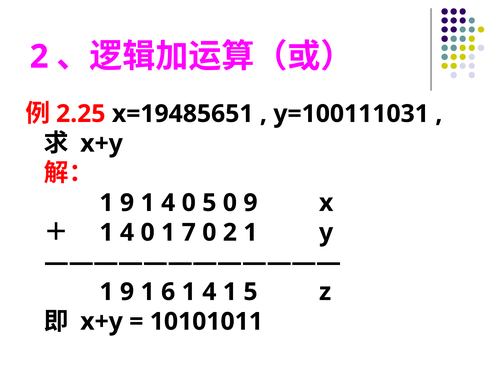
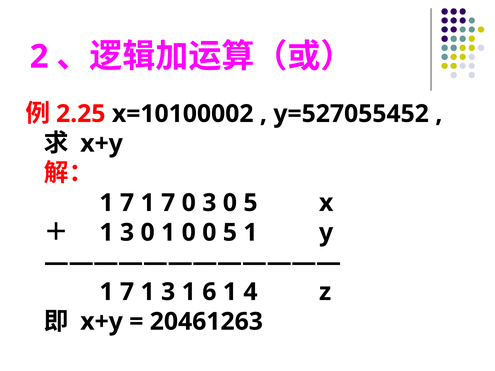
x=19485651: x=19485651 -> x=10100002
y=100111031: y=100111031 -> y=527055452
9 at (127, 203): 9 -> 7
4 at (168, 203): 4 -> 7
0 5: 5 -> 3
9 at (250, 203): 9 -> 5
4 at (127, 233): 4 -> 3
1 7: 7 -> 0
2 at (230, 233): 2 -> 5
9 at (127, 292): 9 -> 7
6 at (168, 292): 6 -> 3
4 at (209, 292): 4 -> 6
1 5: 5 -> 4
10101011: 10101011 -> 20461263
